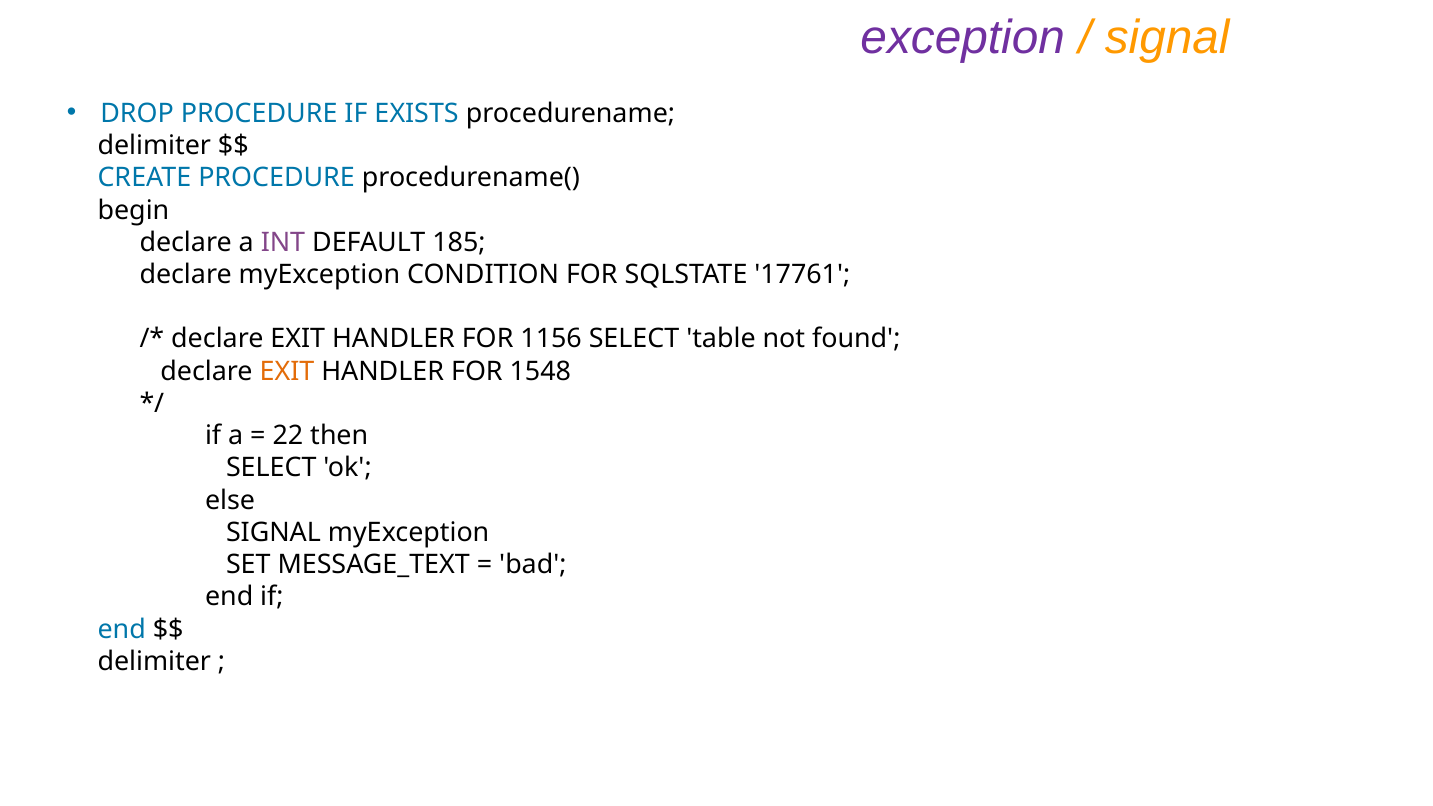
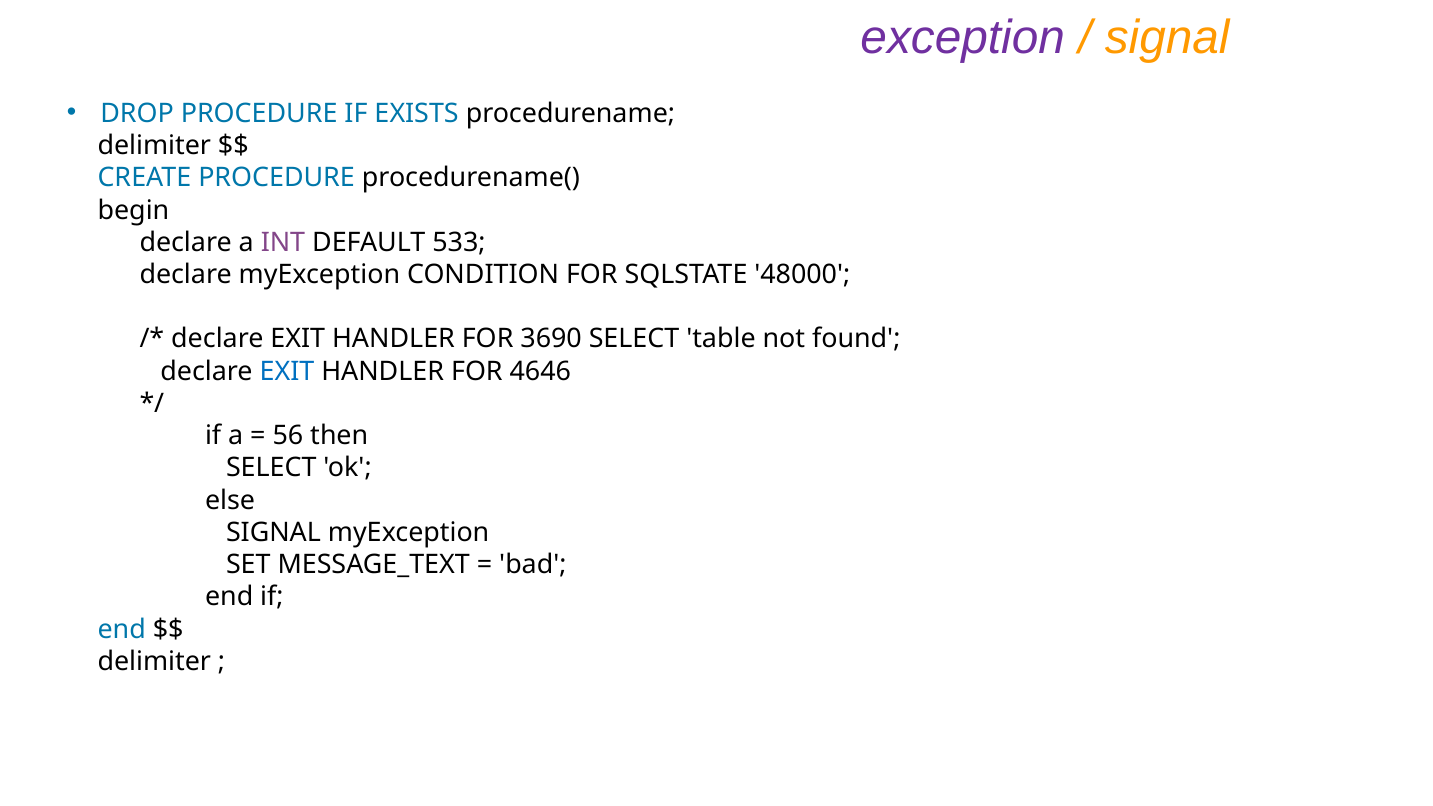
185: 185 -> 533
17761: 17761 -> 48000
1156: 1156 -> 3690
EXIT at (287, 371) colour: orange -> blue
1548: 1548 -> 4646
22: 22 -> 56
